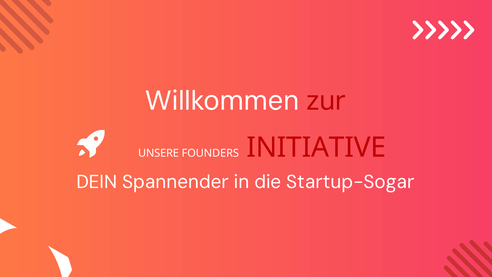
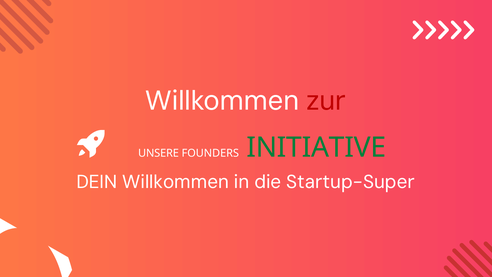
INITIATIVE colour: red -> green
DEIN Spannender: Spannender -> Willkommen
Startup-Sogar: Startup-Sogar -> Startup-Super
